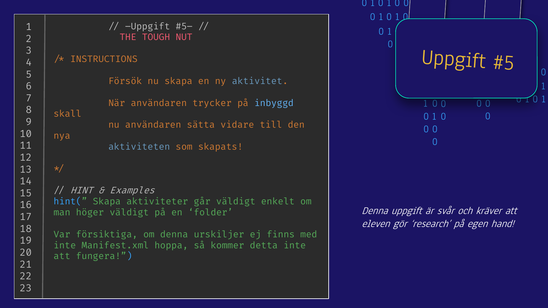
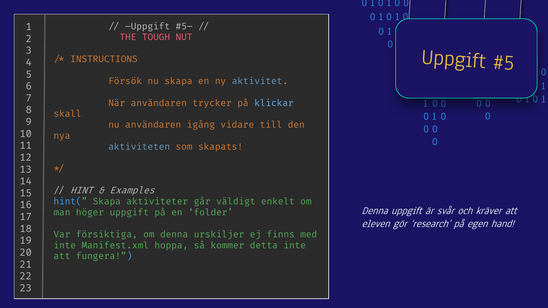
inbyggd: inbyggd -> klickar
sätta: sätta -> igång
höger väldigt: väldigt -> uppgift
